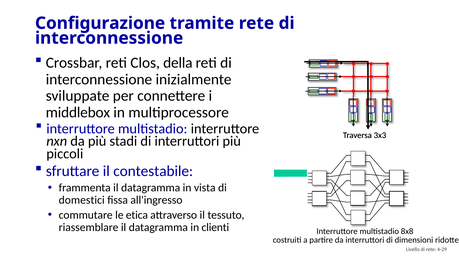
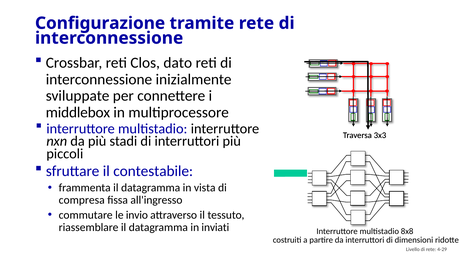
della: della -> dato
domestici: domestici -> compresa
etica: etica -> invio
clienti: clienti -> inviati
